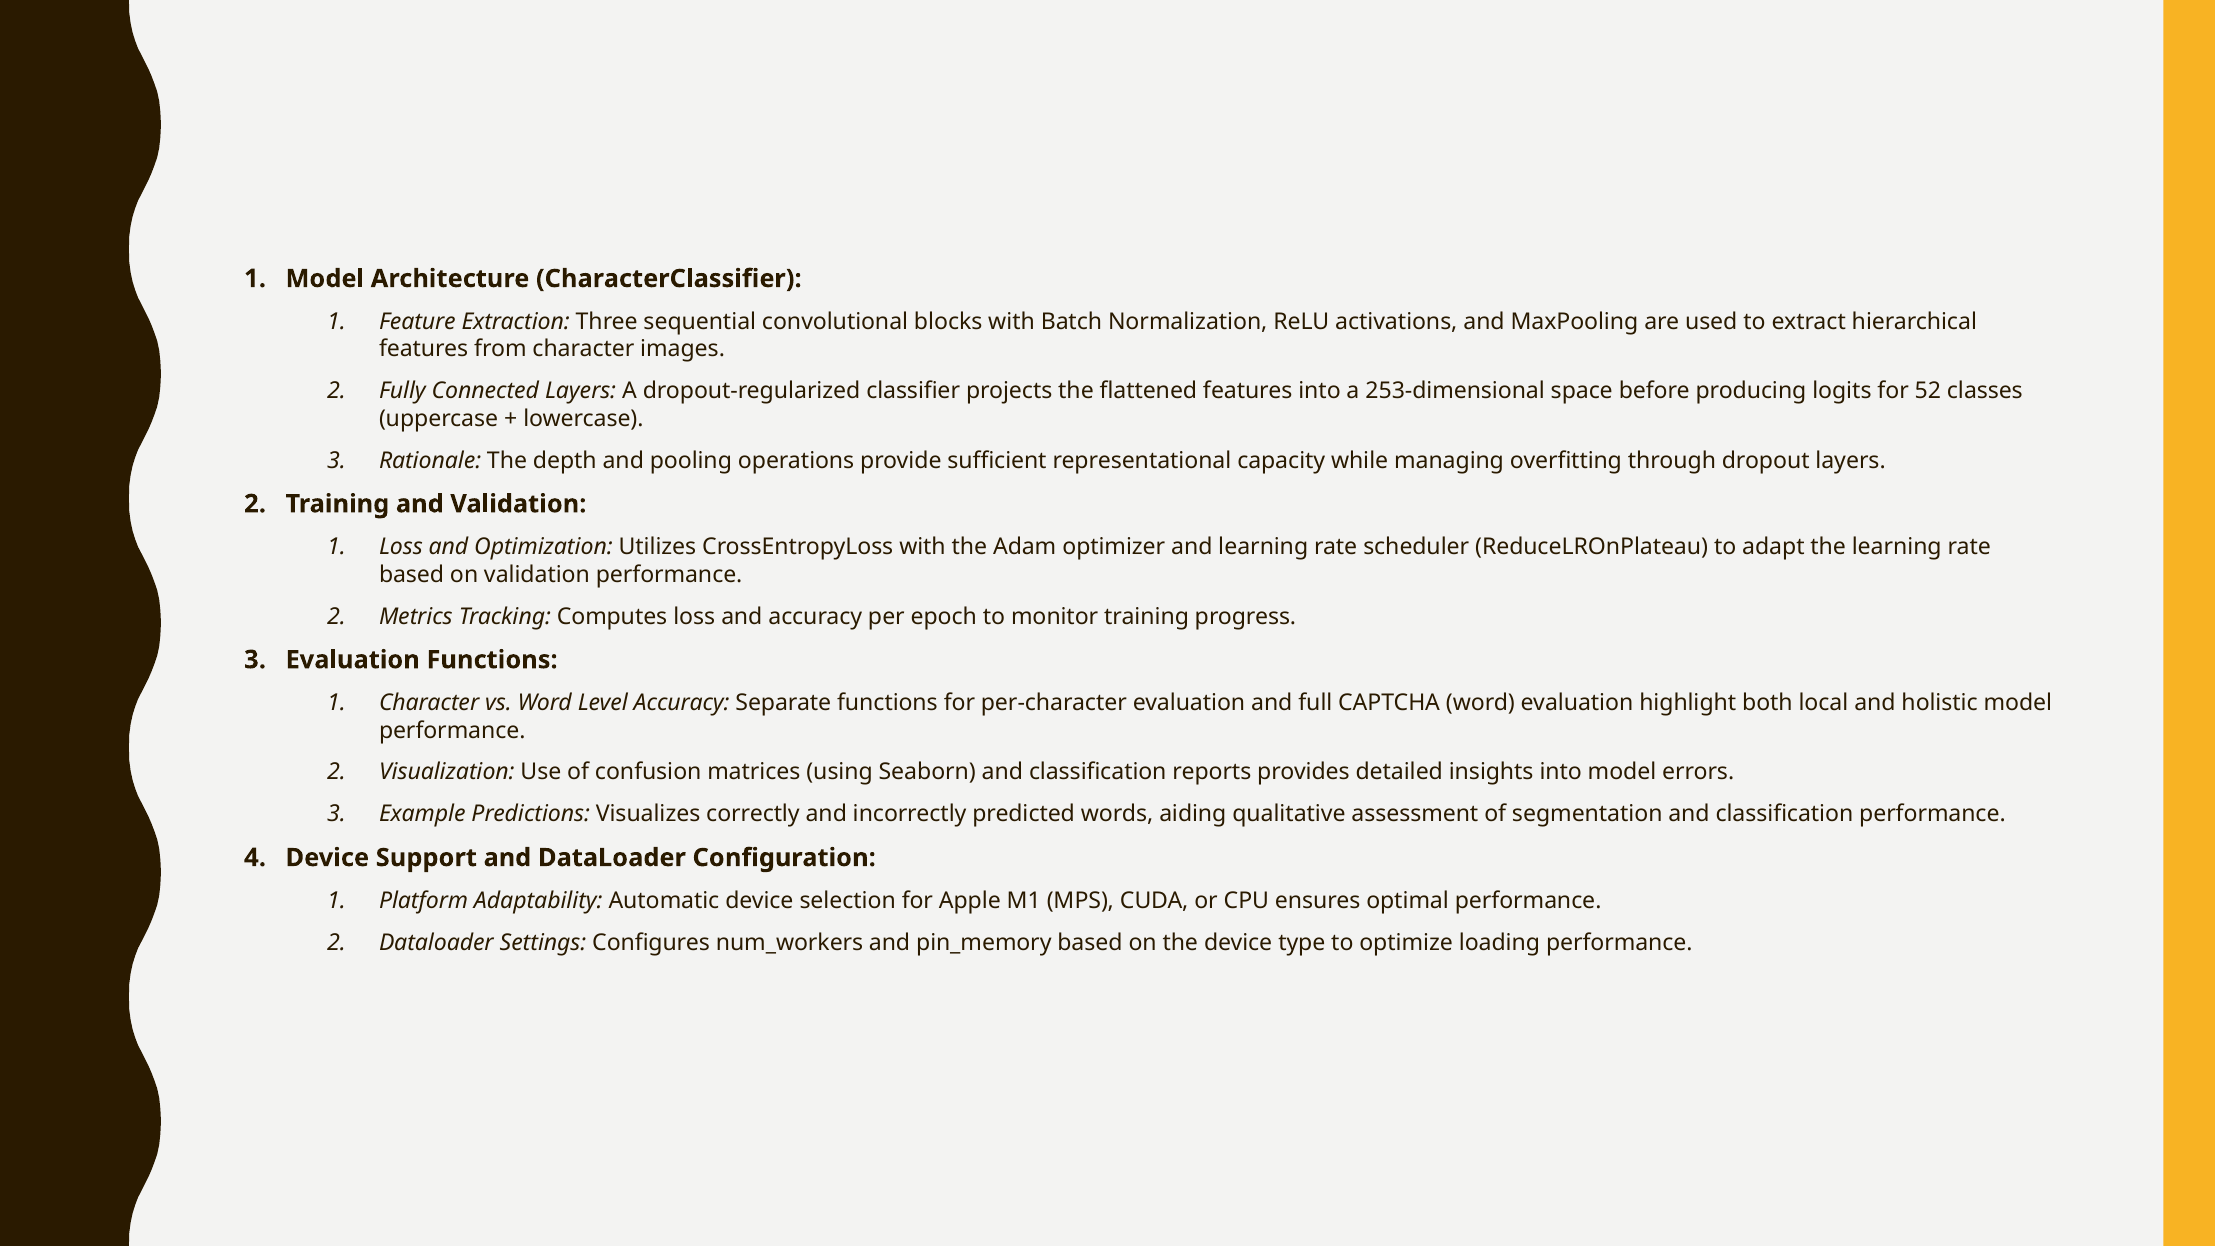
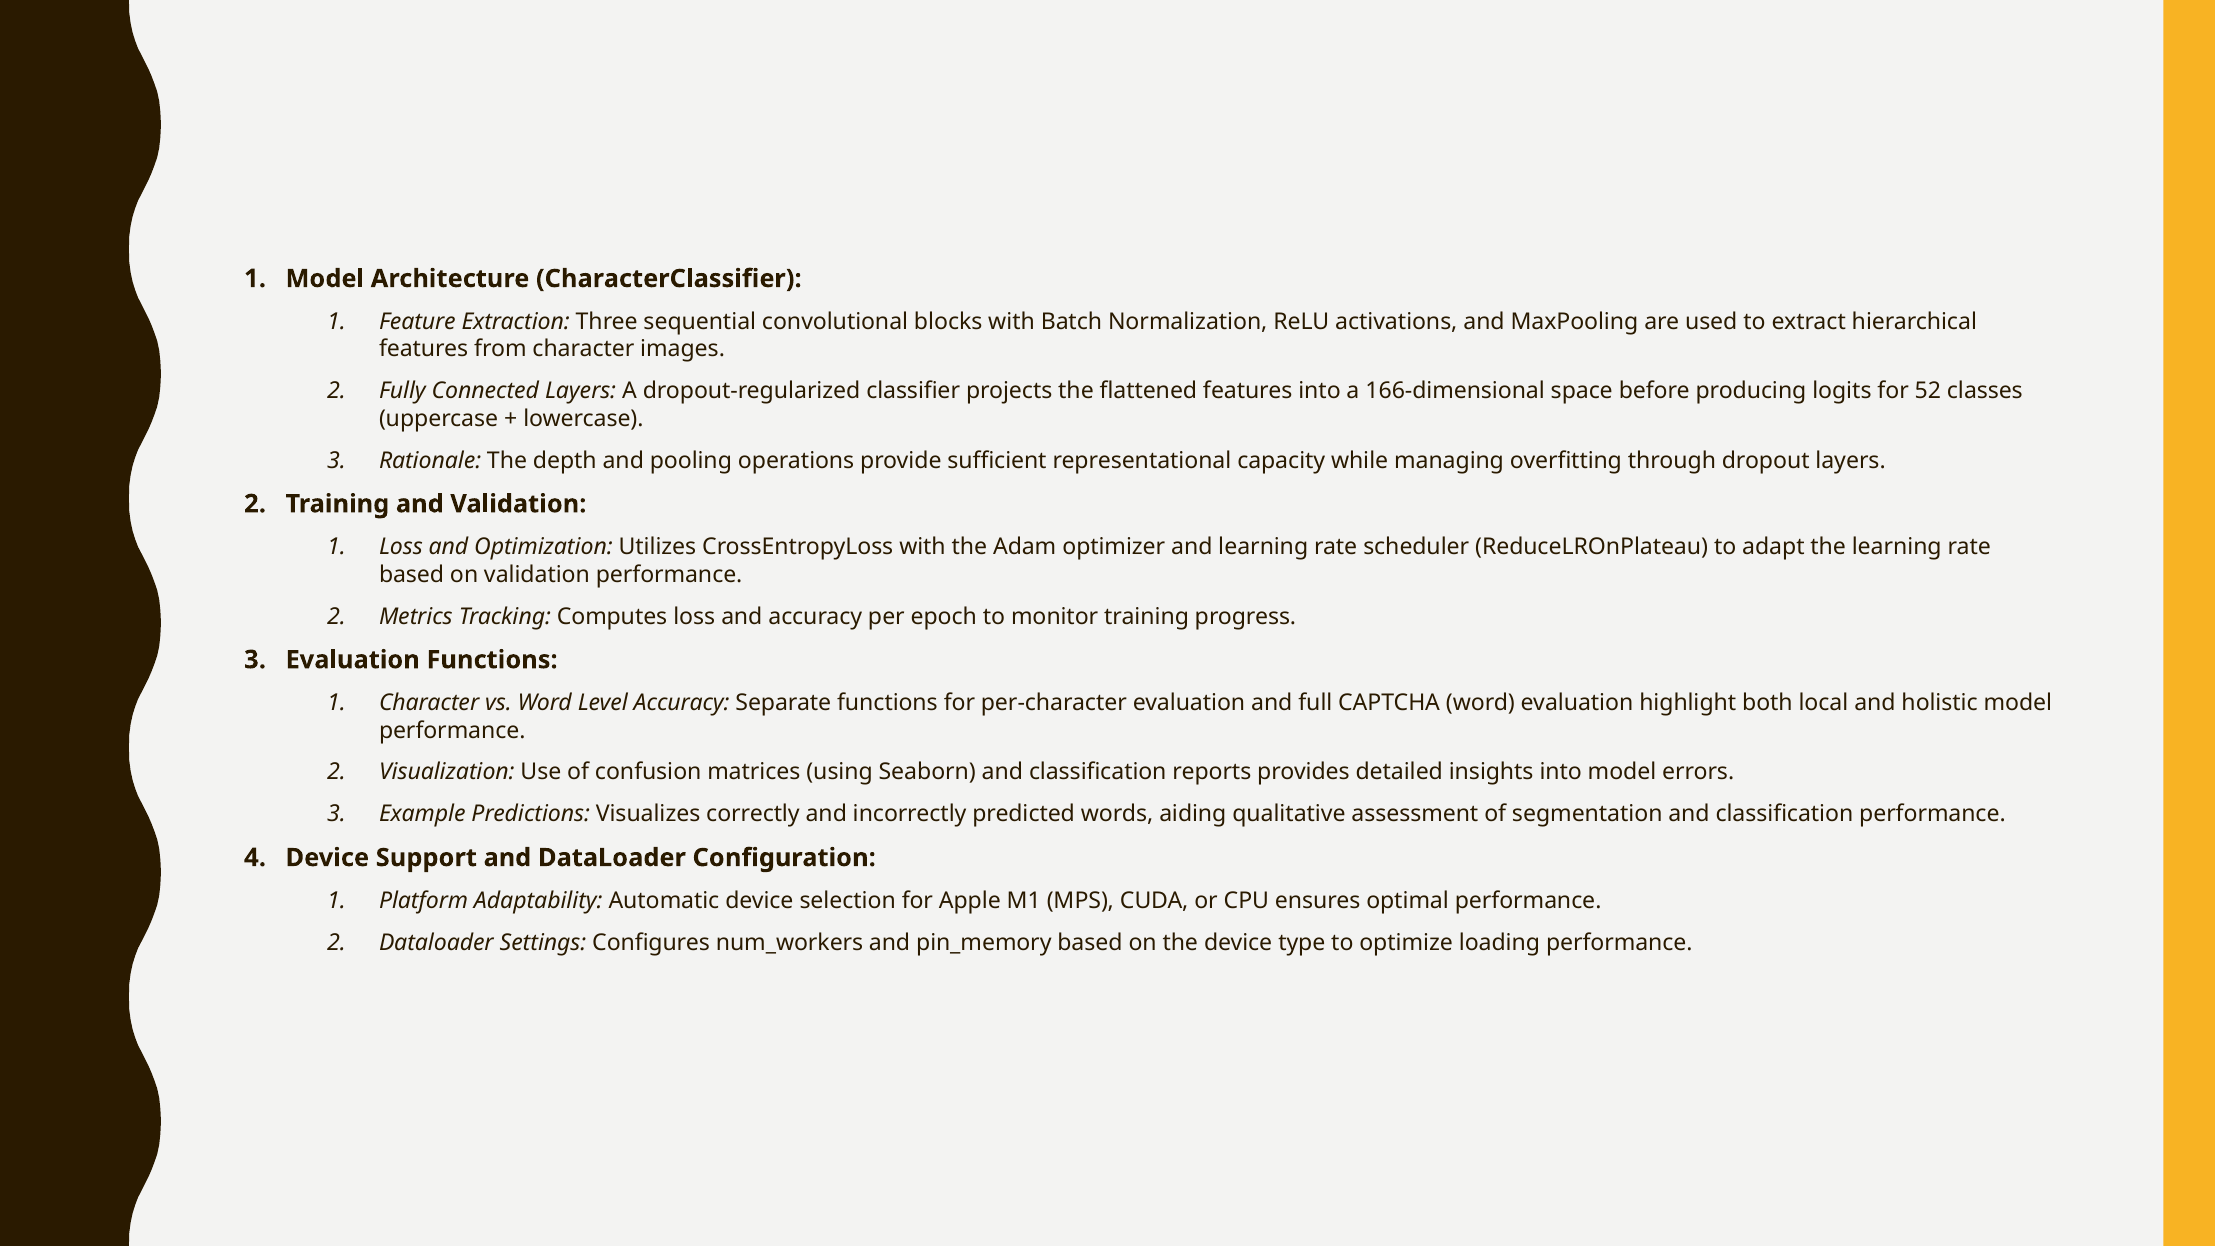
253-dimensional: 253-dimensional -> 166-dimensional
